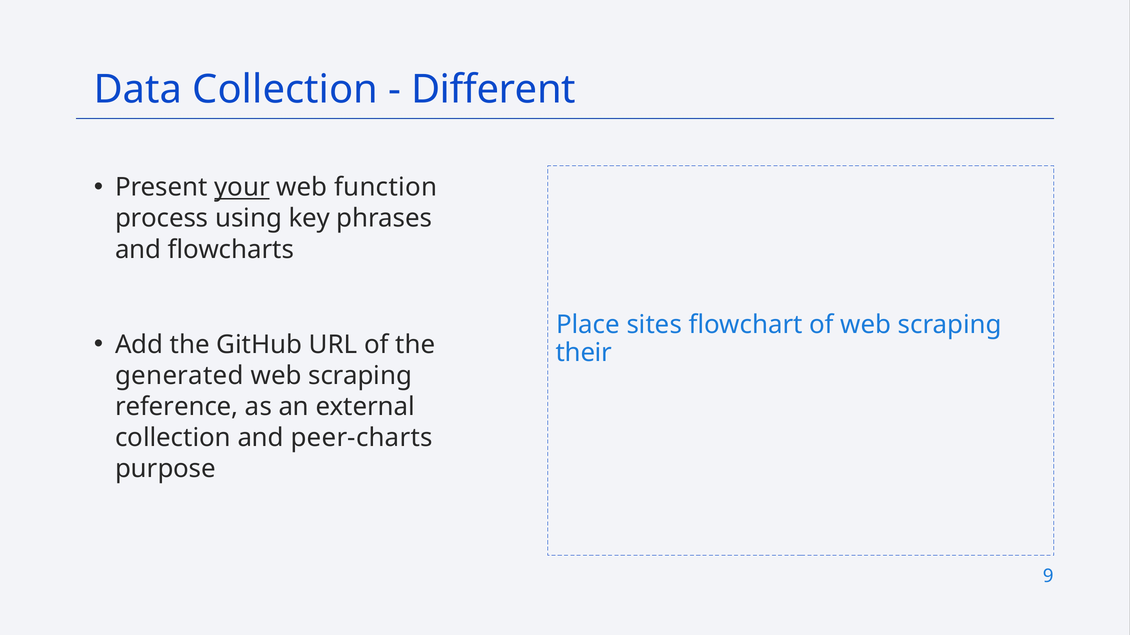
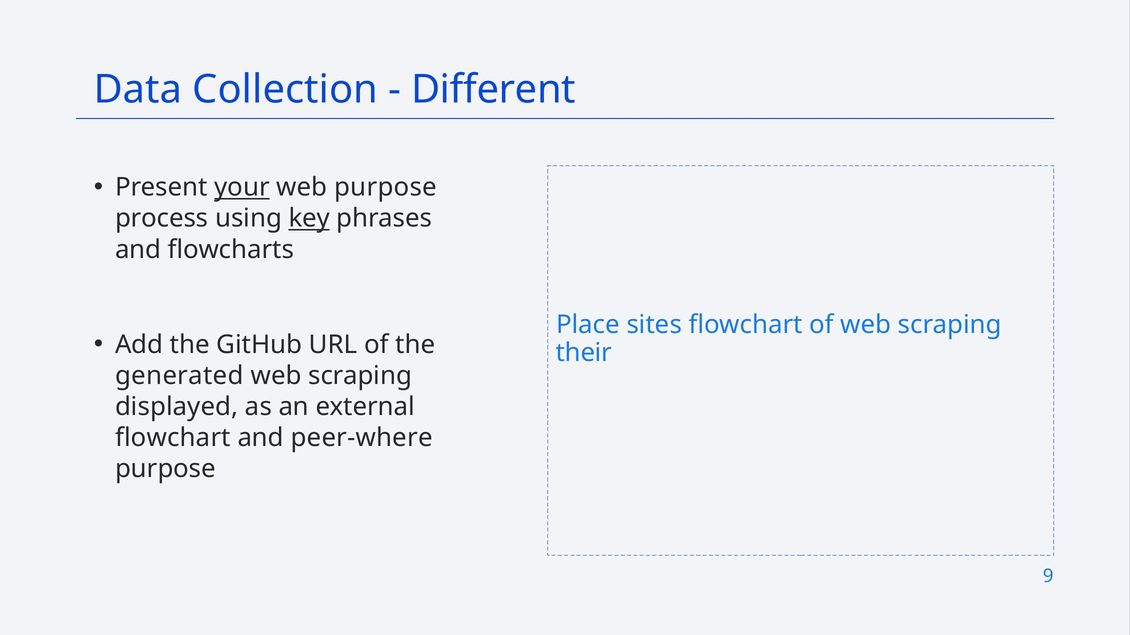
web function: function -> purpose
key underline: none -> present
reference: reference -> displayed
collection at (173, 438): collection -> flowchart
peer-charts: peer-charts -> peer-where
